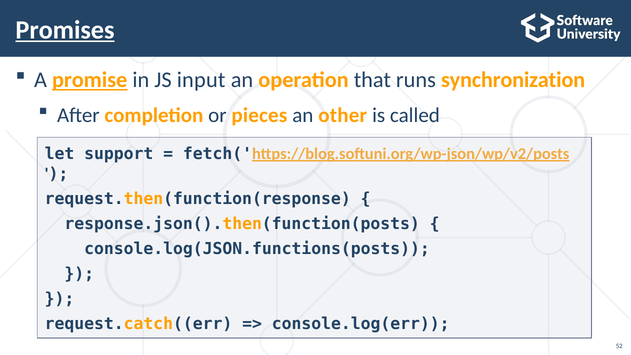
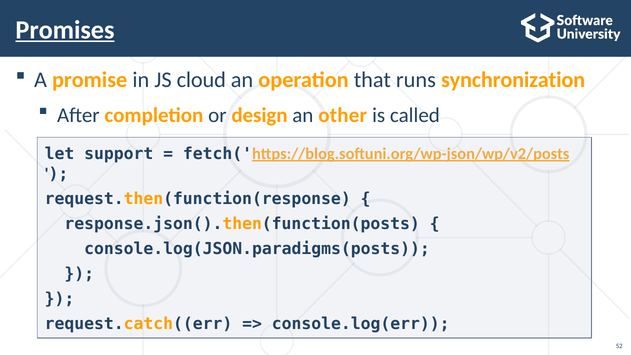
promise underline: present -> none
input: input -> cloud
pieces: pieces -> design
console.log(JSON.functions(posts: console.log(JSON.functions(posts -> console.log(JSON.paradigms(posts
